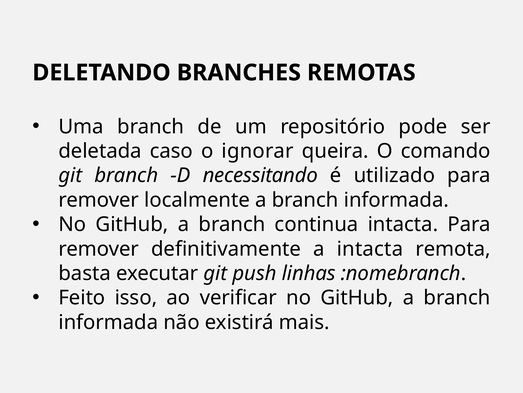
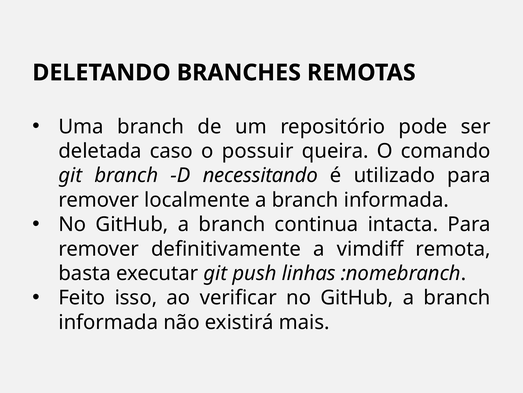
ignorar: ignorar -> possuir
a intacta: intacta -> vimdiff
